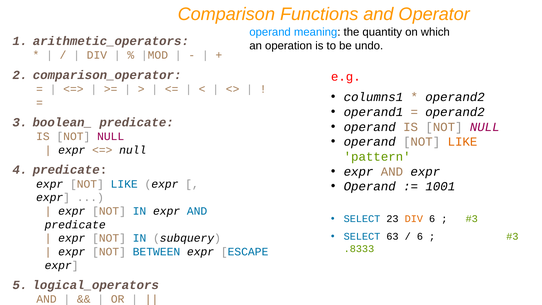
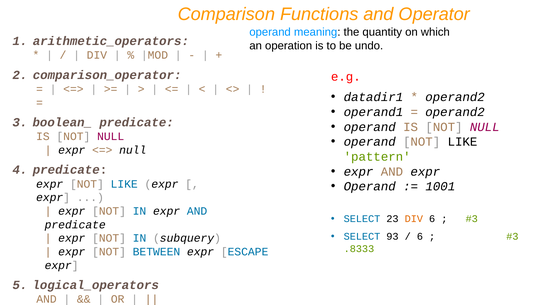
columns1: columns1 -> datadir1
LIKE at (462, 142) colour: orange -> black
63: 63 -> 93
